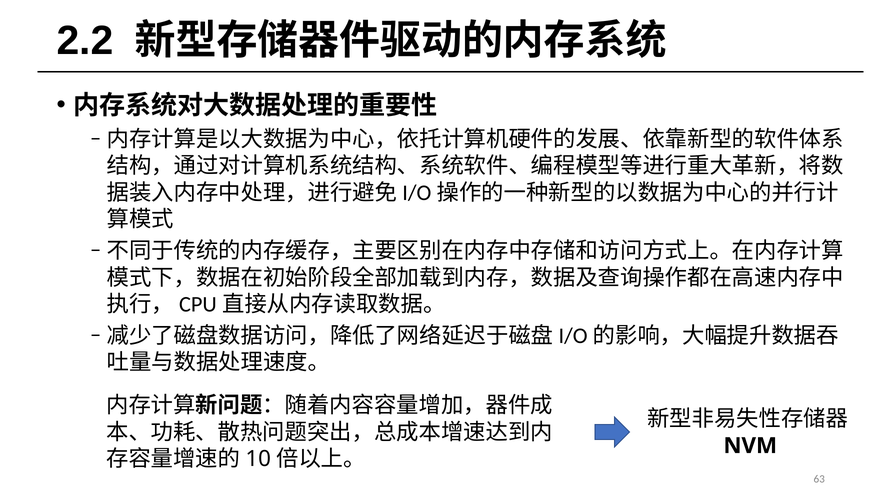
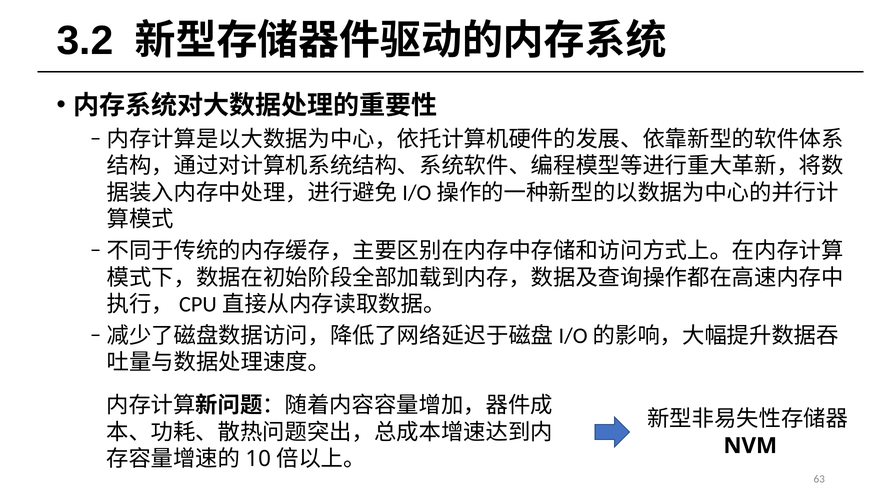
2.2: 2.2 -> 3.2
